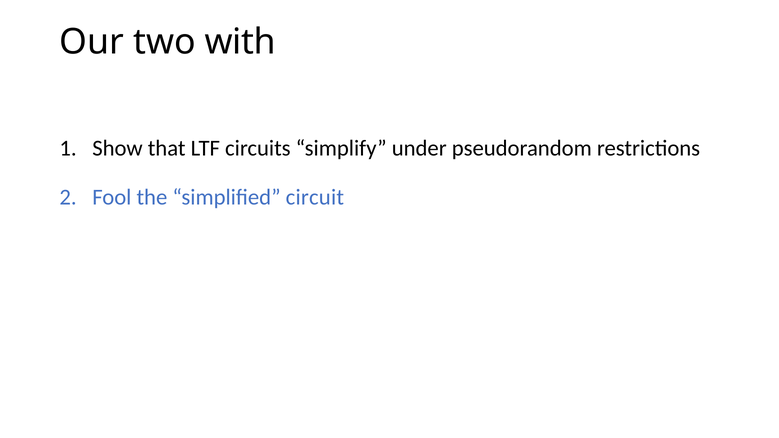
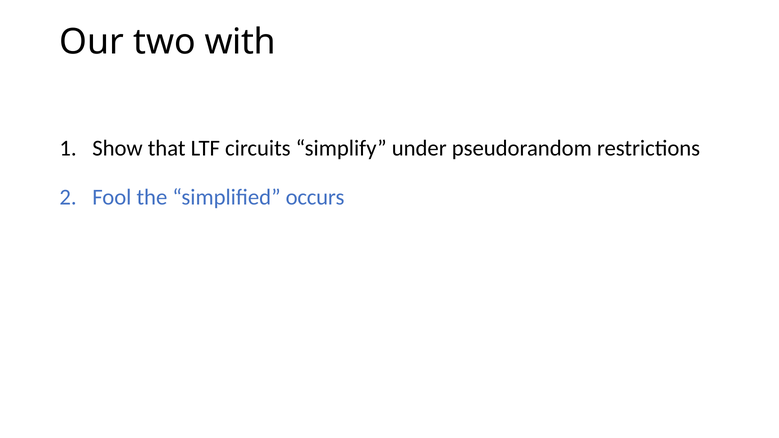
circuit: circuit -> occurs
